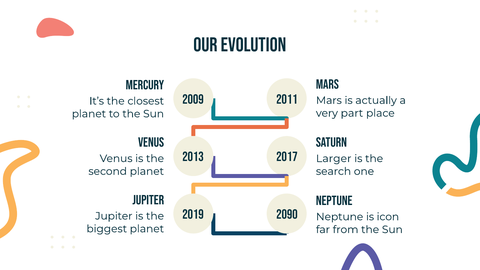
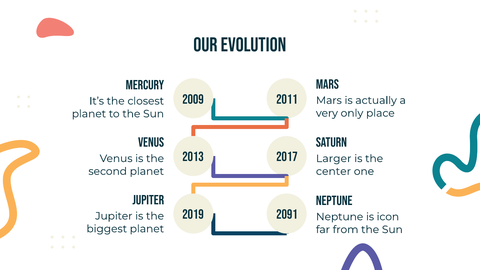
part: part -> only
search: search -> center
2090: 2090 -> 2091
